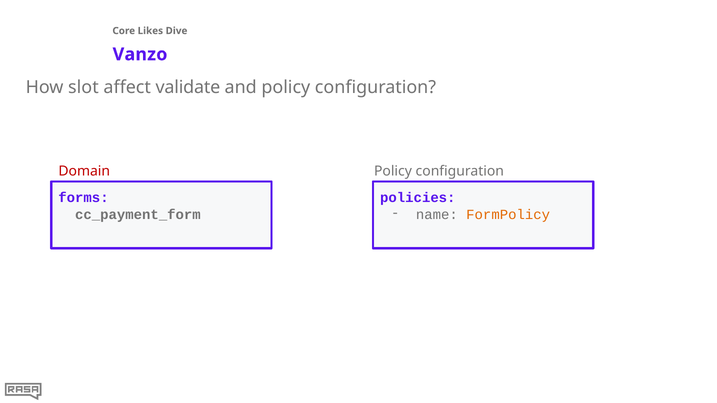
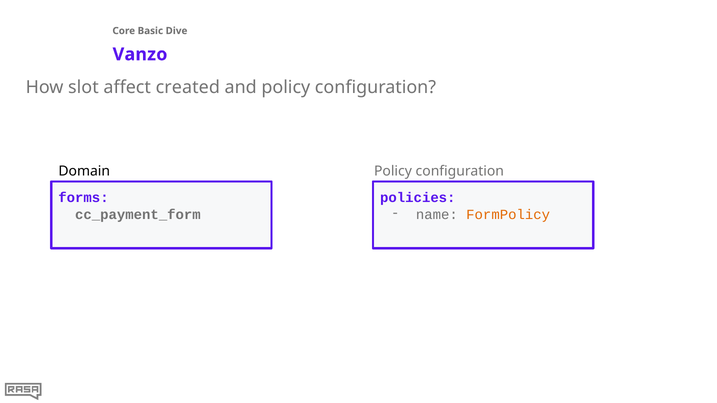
Likes: Likes -> Basic
validate: validate -> created
Domain colour: red -> black
